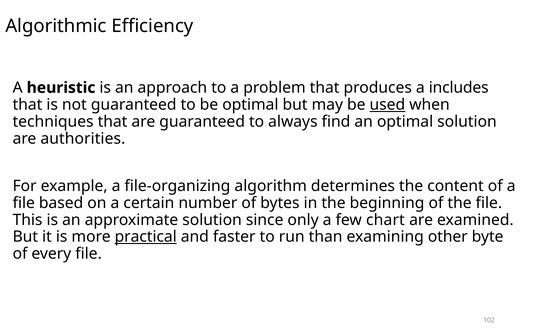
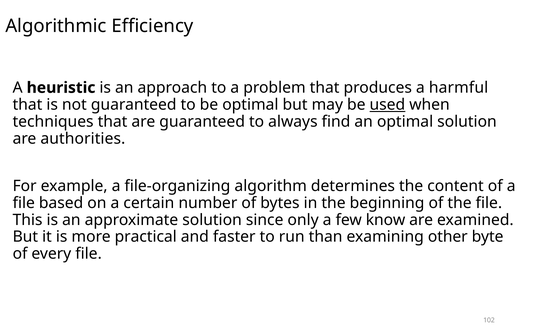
includes: includes -> harmful
chart: chart -> know
practical underline: present -> none
